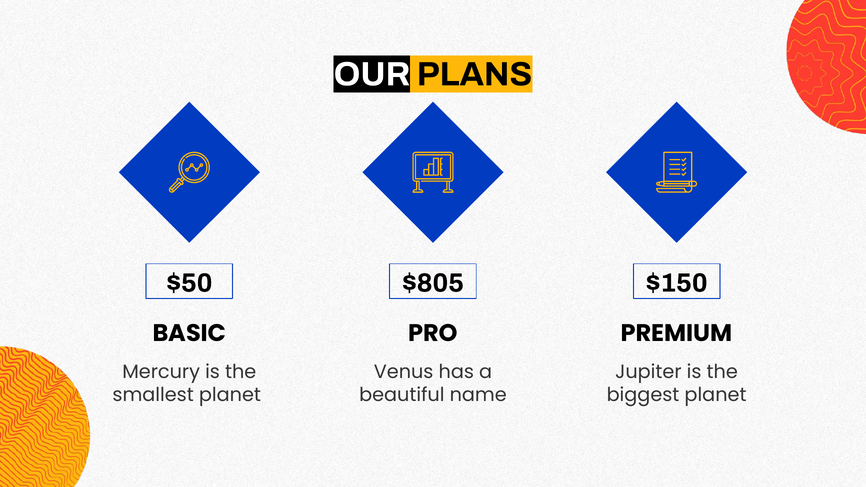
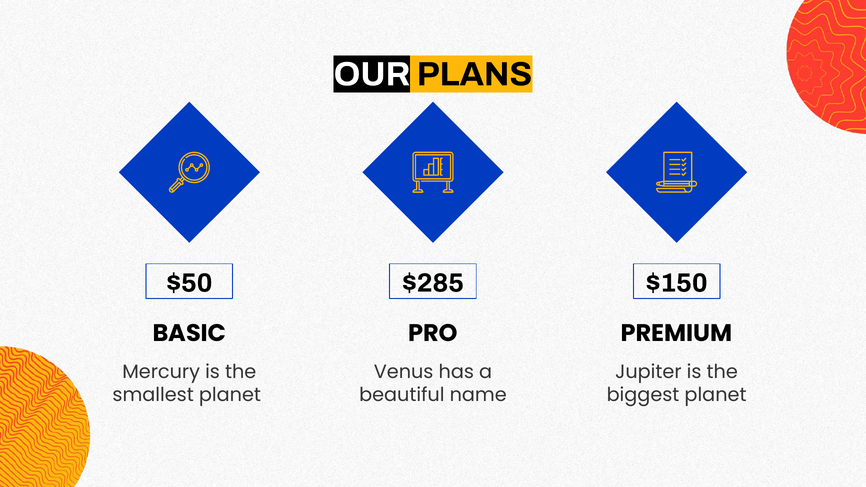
$805: $805 -> $285
